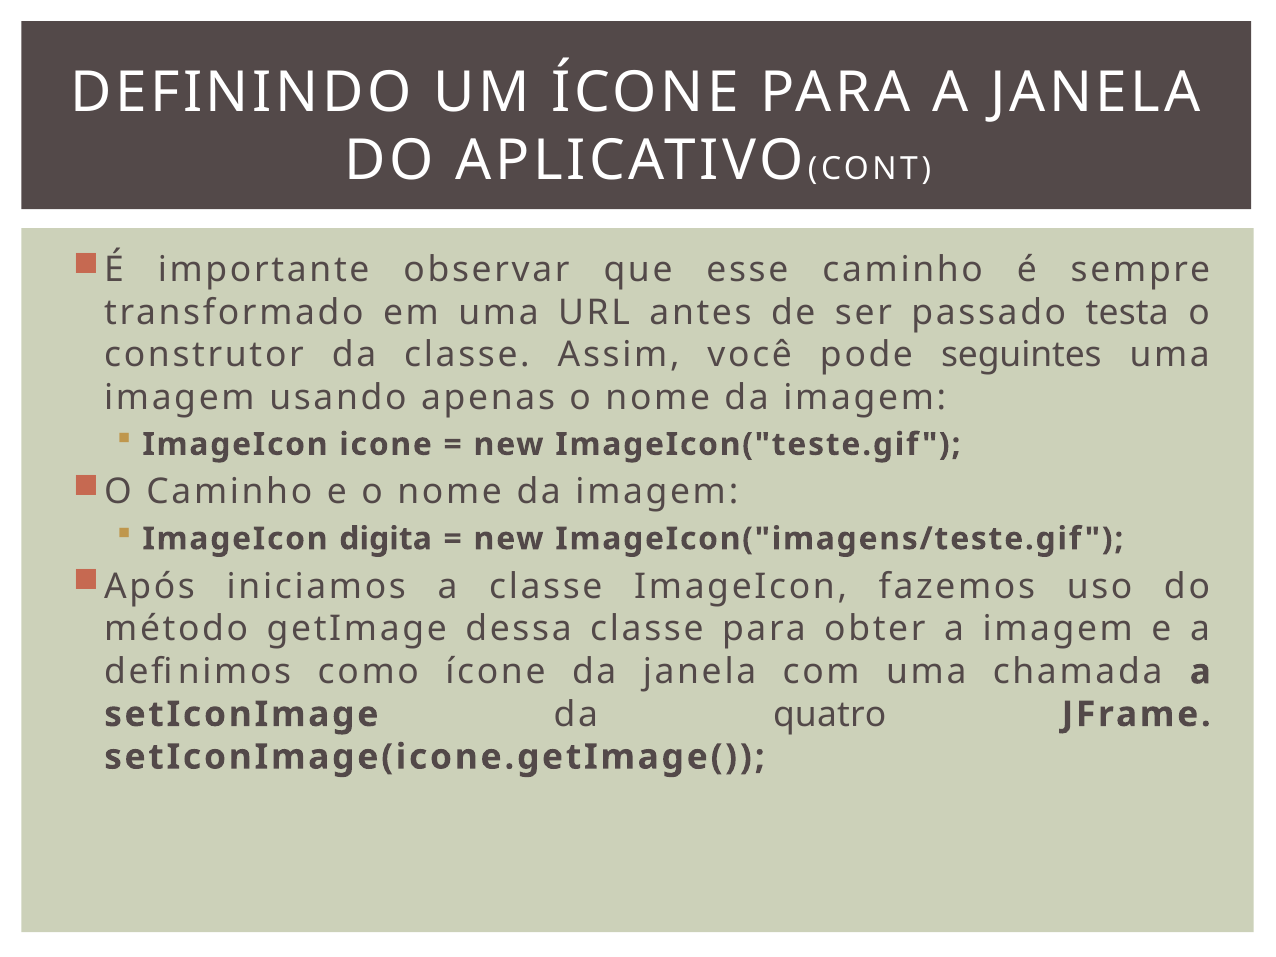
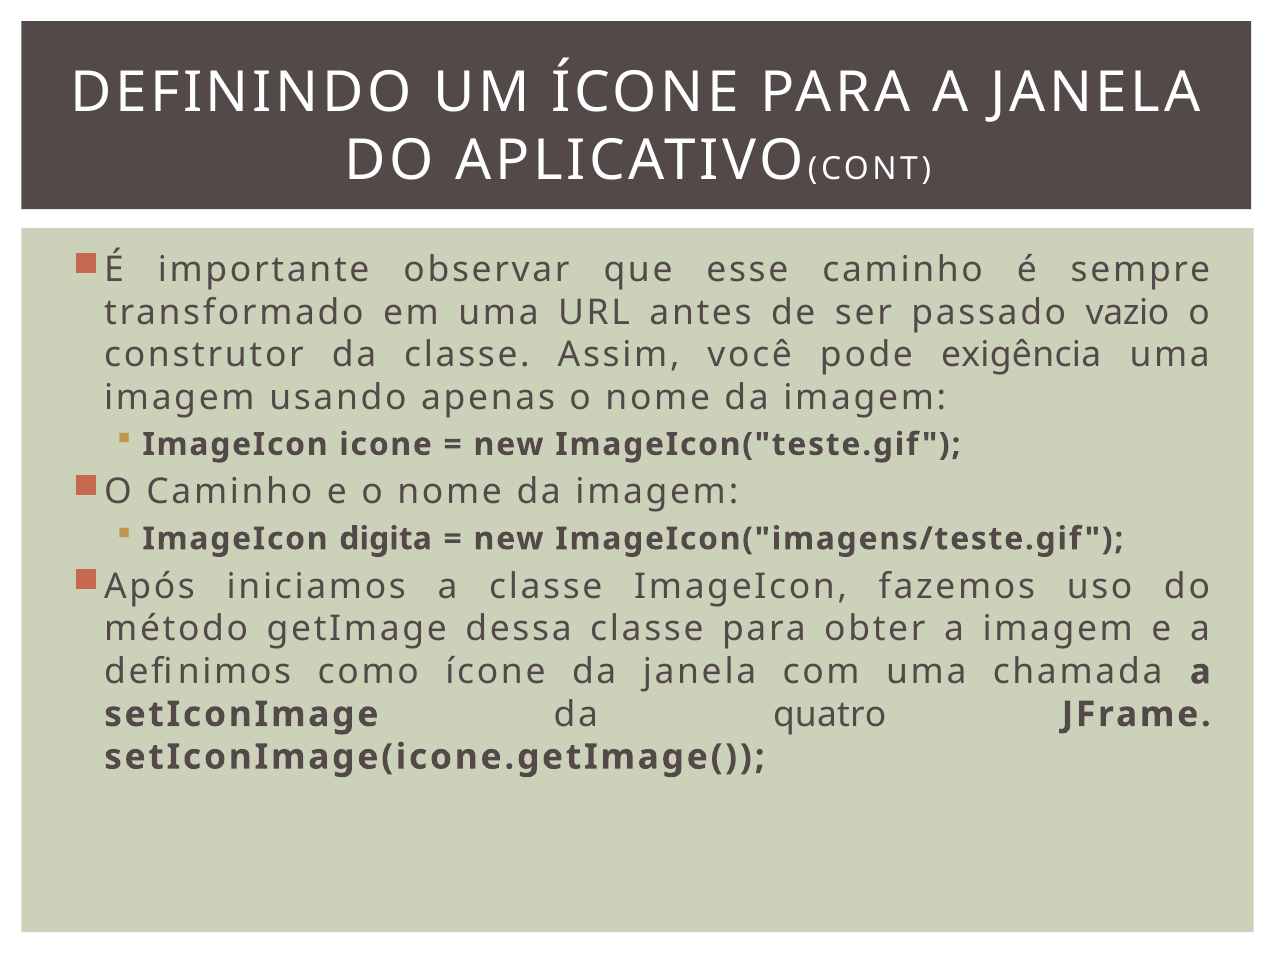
testa: testa -> vazio
seguintes: seguintes -> exigência
